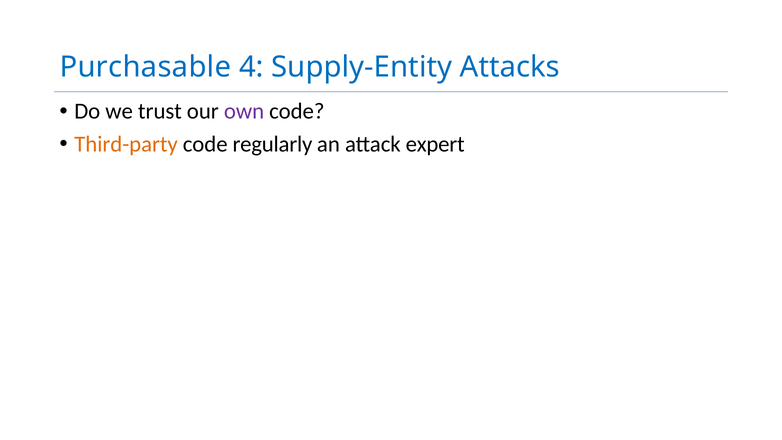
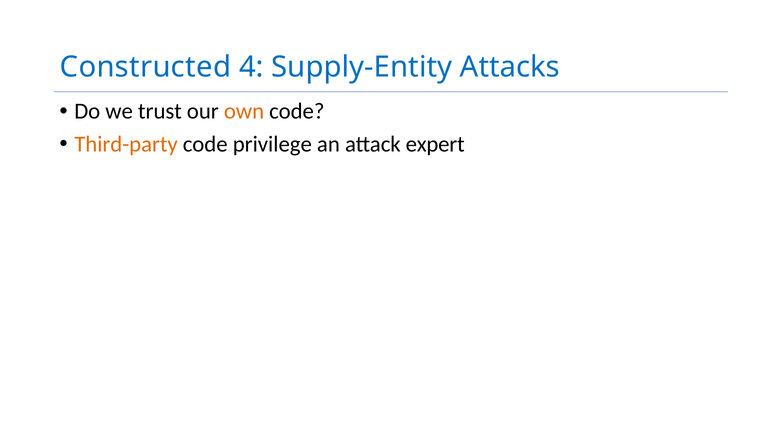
Purchasable: Purchasable -> Constructed
own colour: purple -> orange
regularly: regularly -> privilege
